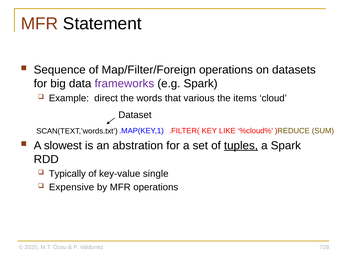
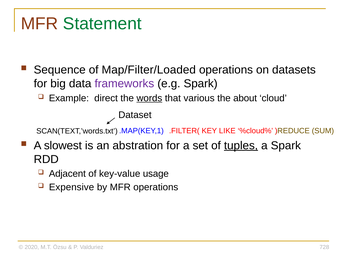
Statement colour: black -> green
Map/Filter/Foreign: Map/Filter/Foreign -> Map/Filter/Loaded
words underline: none -> present
items: items -> about
Typically: Typically -> Adjacent
single: single -> usage
